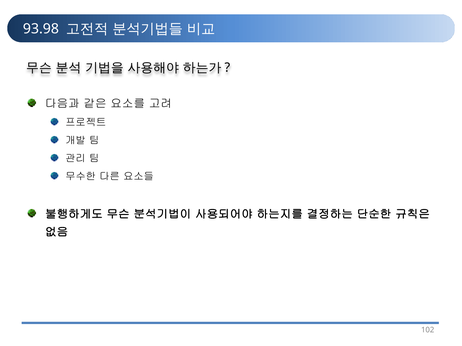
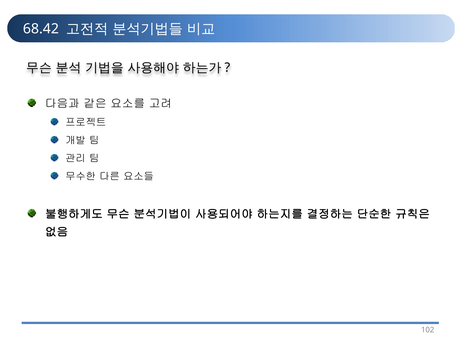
93.98: 93.98 -> 68.42
